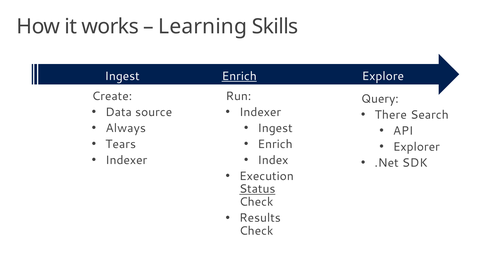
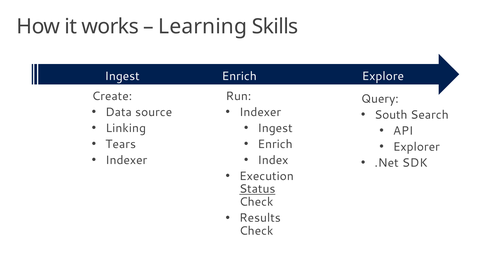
Enrich at (239, 76) underline: present -> none
There: There -> South
Always: Always -> Linking
